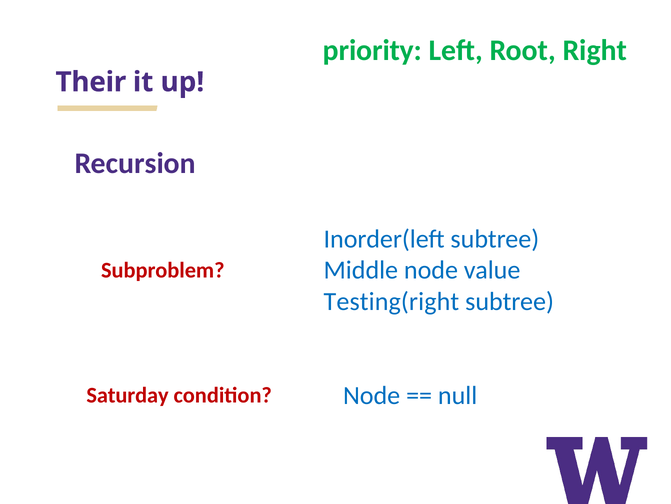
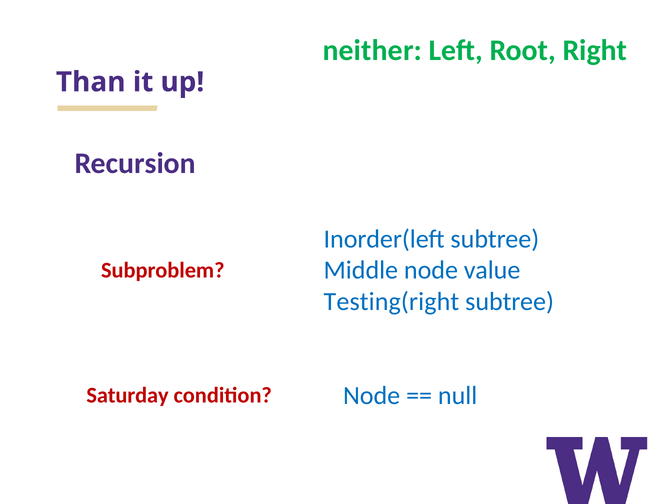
priority: priority -> neither
Their: Their -> Than
